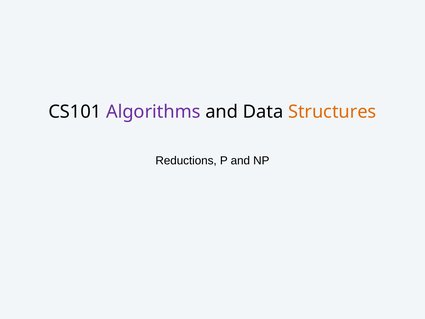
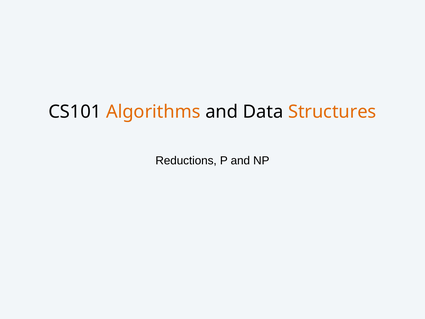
Algorithms colour: purple -> orange
